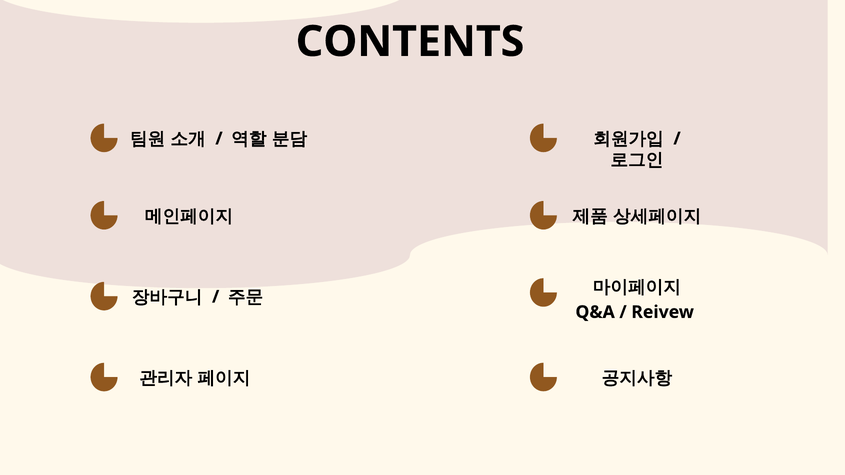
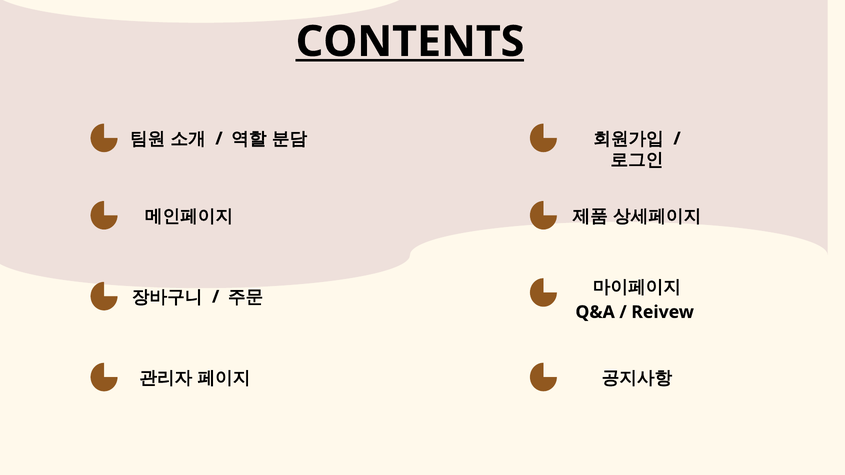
CONTENTS underline: none -> present
